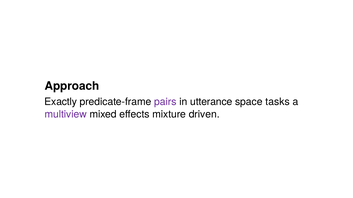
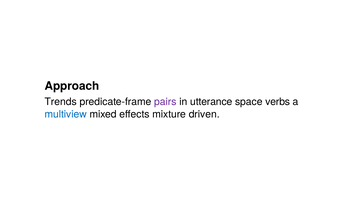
Exactly: Exactly -> Trends
tasks: tasks -> verbs
multiview colour: purple -> blue
